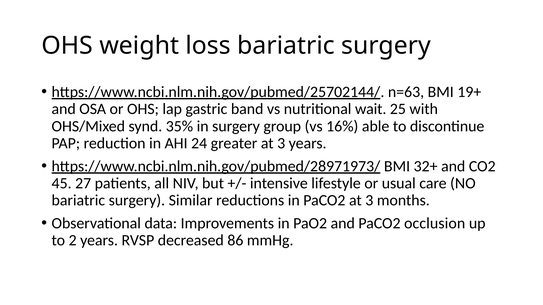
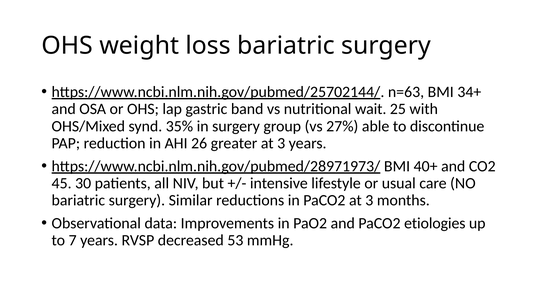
19+: 19+ -> 34+
16%: 16% -> 27%
24: 24 -> 26
32+: 32+ -> 40+
27: 27 -> 30
occlusion: occlusion -> etiologies
2: 2 -> 7
86: 86 -> 53
